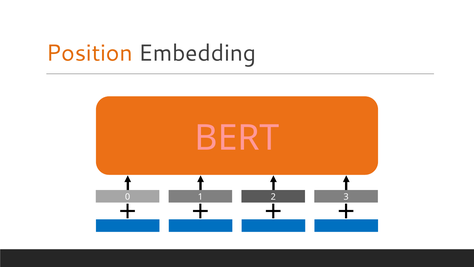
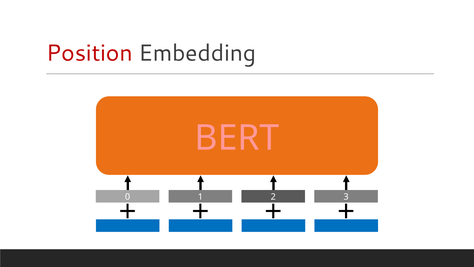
Position colour: orange -> red
